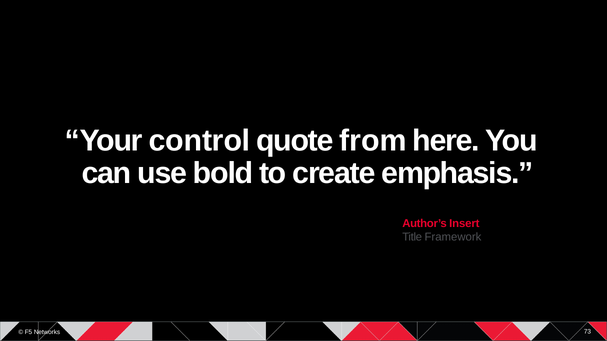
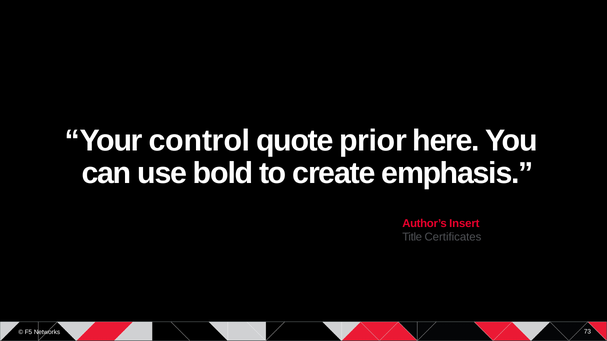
from: from -> prior
Framework: Framework -> Certificates
